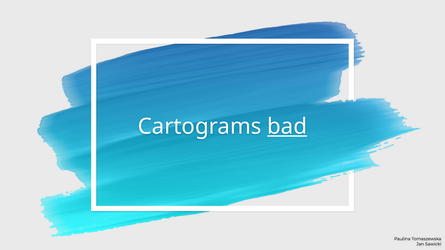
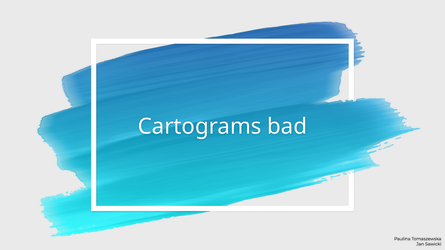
bad underline: present -> none
